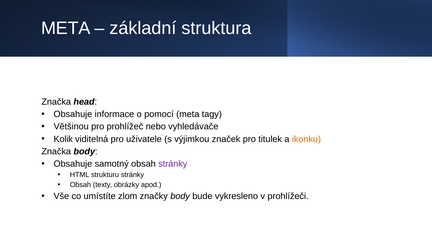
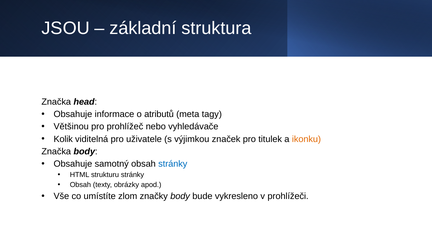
META at (66, 28): META -> JSOU
pomocí: pomocí -> atributů
stránky at (173, 164) colour: purple -> blue
